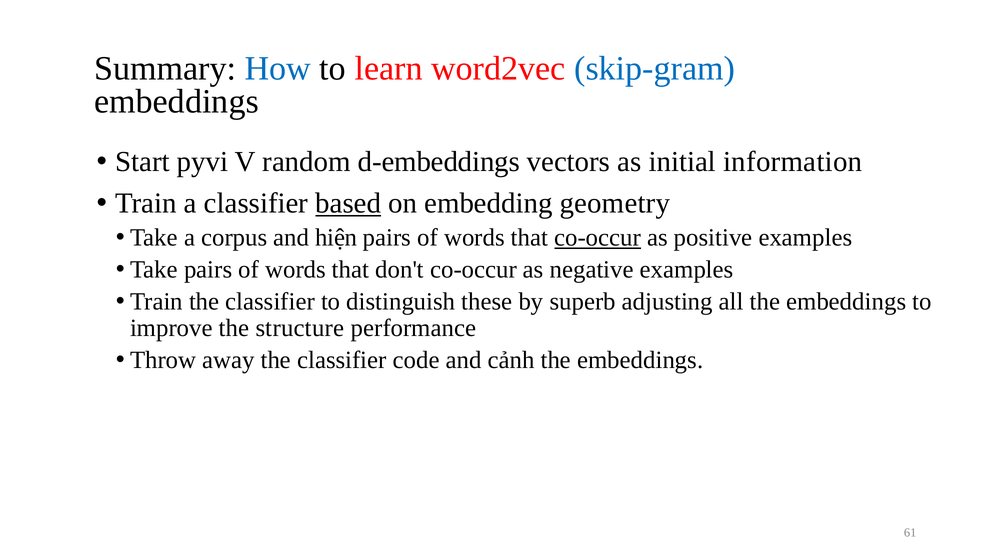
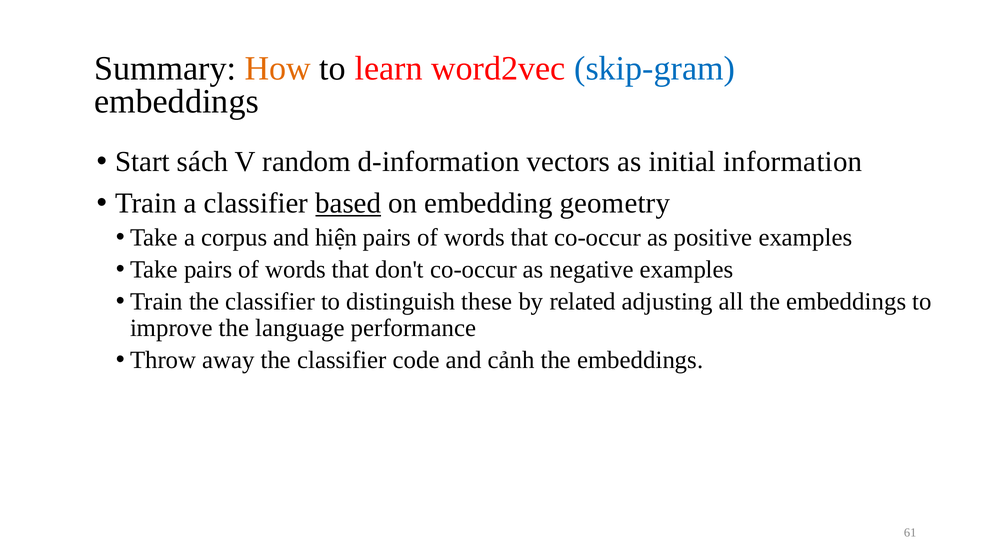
How colour: blue -> orange
pyvi: pyvi -> sách
d-embeddings: d-embeddings -> d-information
co-occur at (598, 238) underline: present -> none
superb: superb -> related
structure: structure -> language
